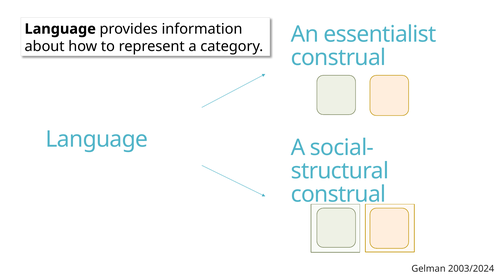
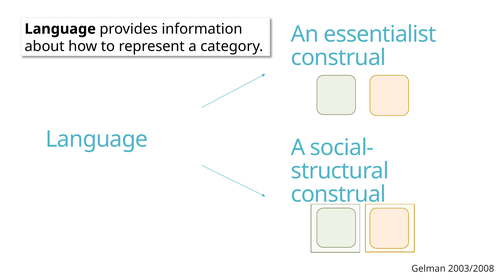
2003/2024: 2003/2024 -> 2003/2008
